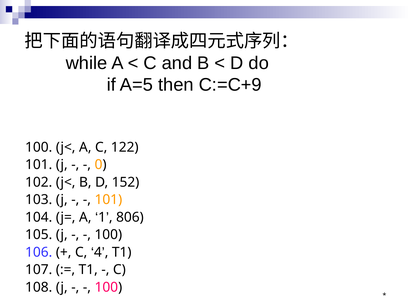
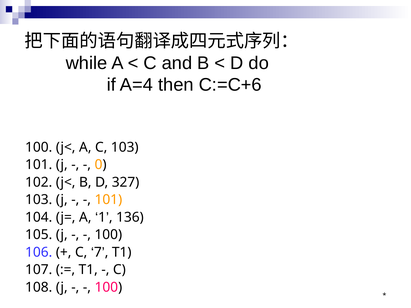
A=5: A=5 -> A=4
C:=C+9: C:=C+9 -> C:=C+6
C 122: 122 -> 103
152: 152 -> 327
806: 806 -> 136
4: 4 -> 7
